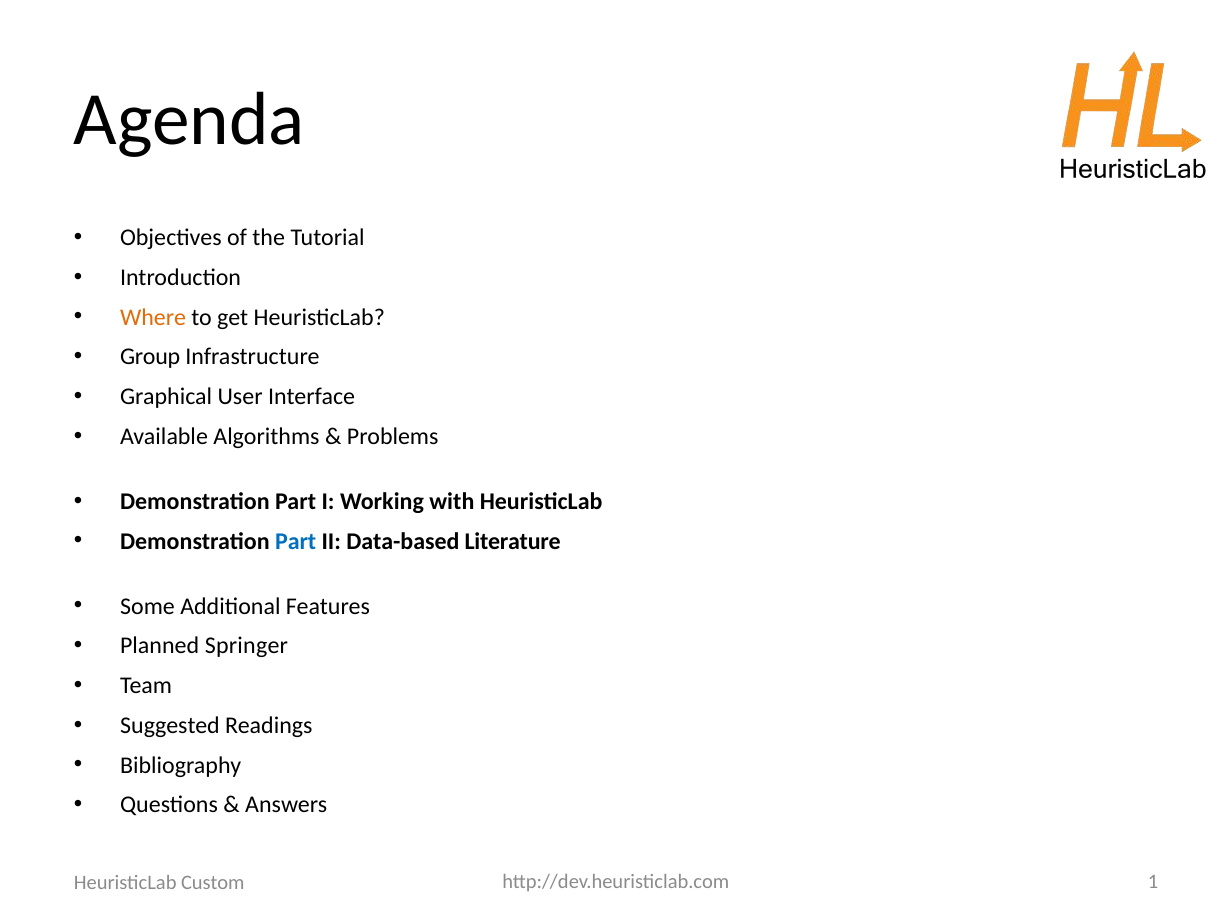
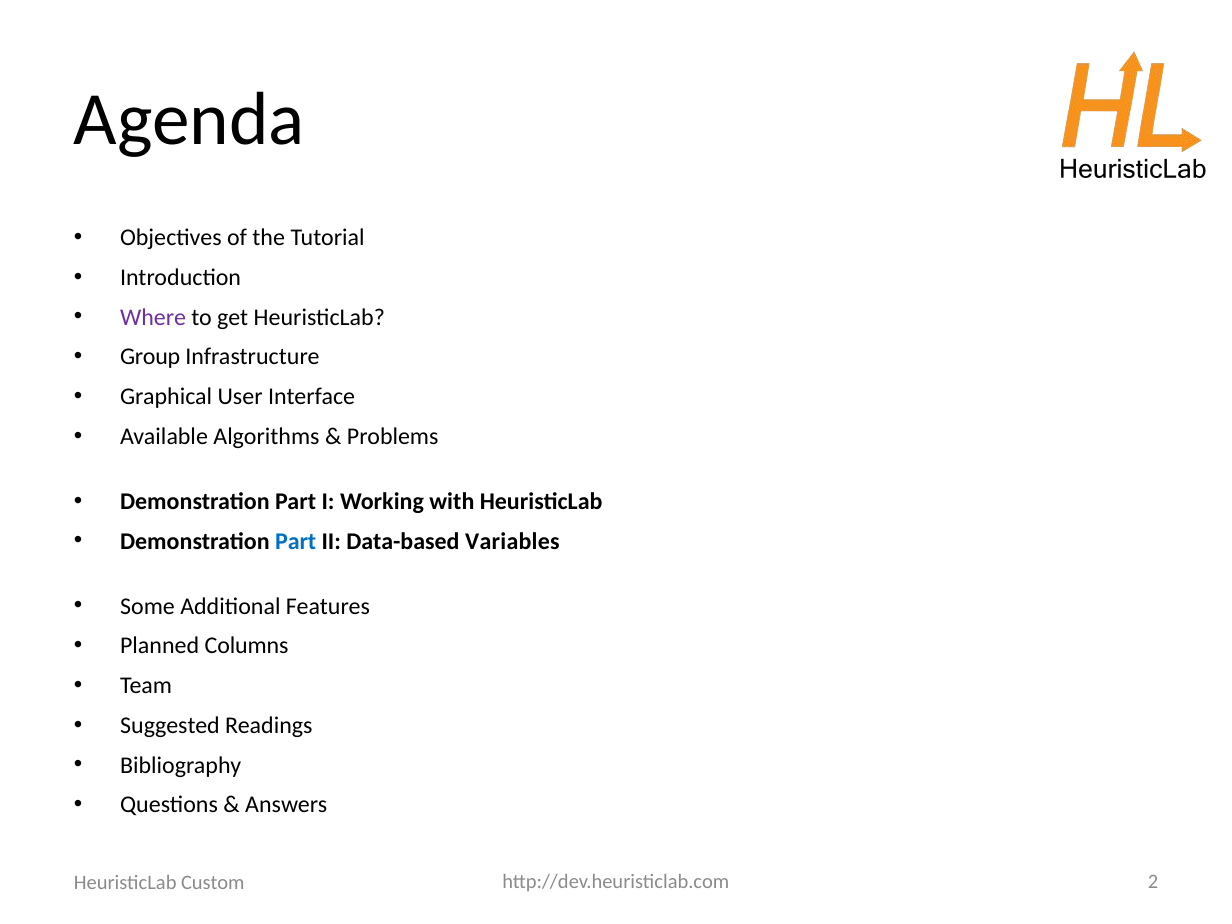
Where colour: orange -> purple
Literature: Literature -> Variables
Springer: Springer -> Columns
1: 1 -> 2
